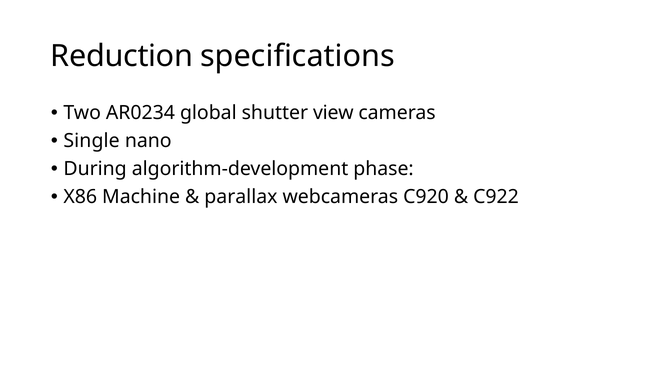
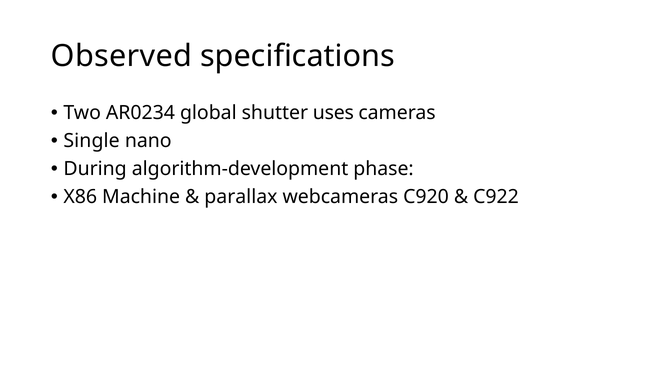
Reduction: Reduction -> Observed
view: view -> uses
